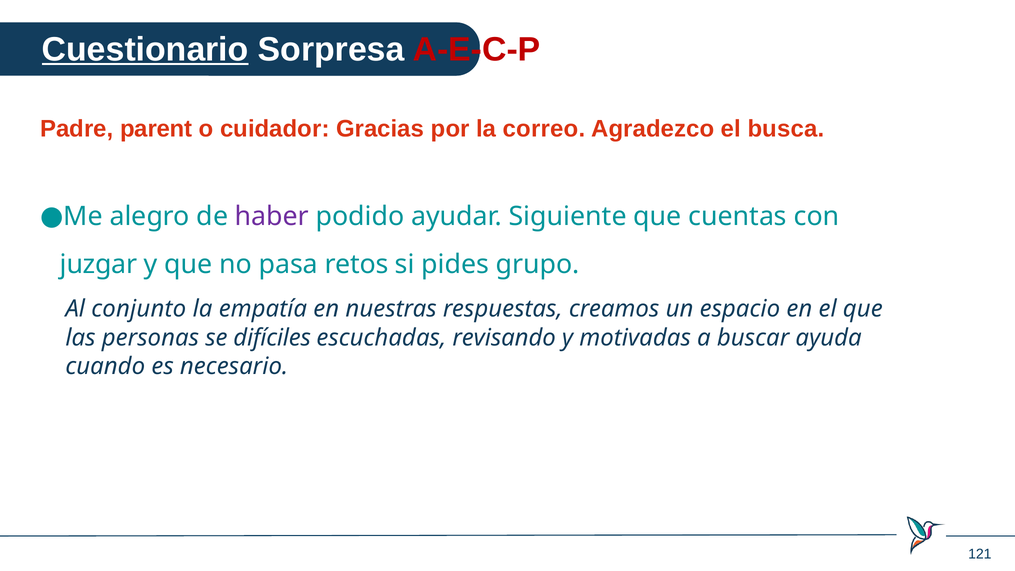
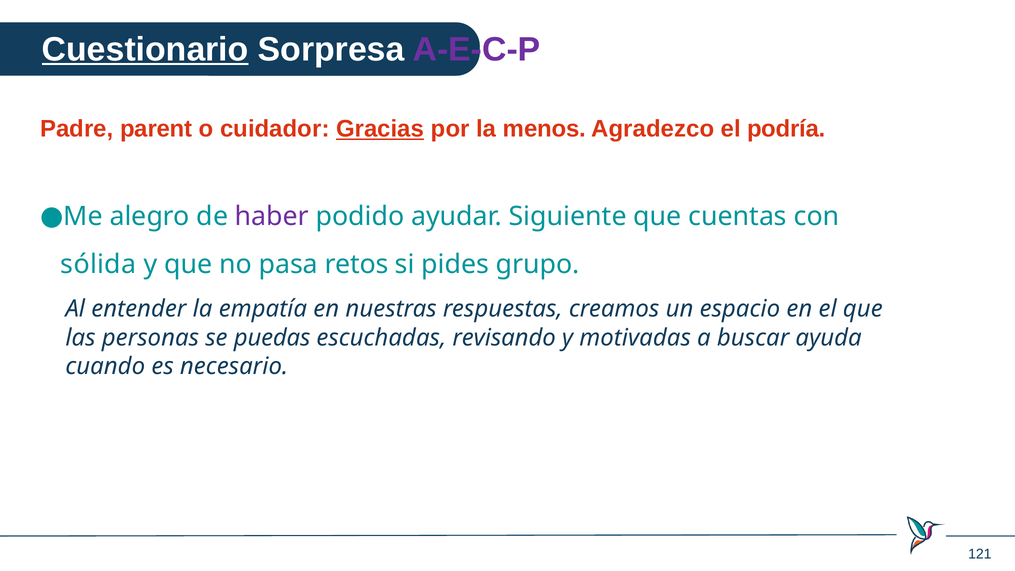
A-E-C-P colour: red -> purple
Gracias underline: none -> present
correo: correo -> menos
busca: busca -> podría
juzgar: juzgar -> sólida
conjunto: conjunto -> entender
difíciles: difíciles -> puedas
